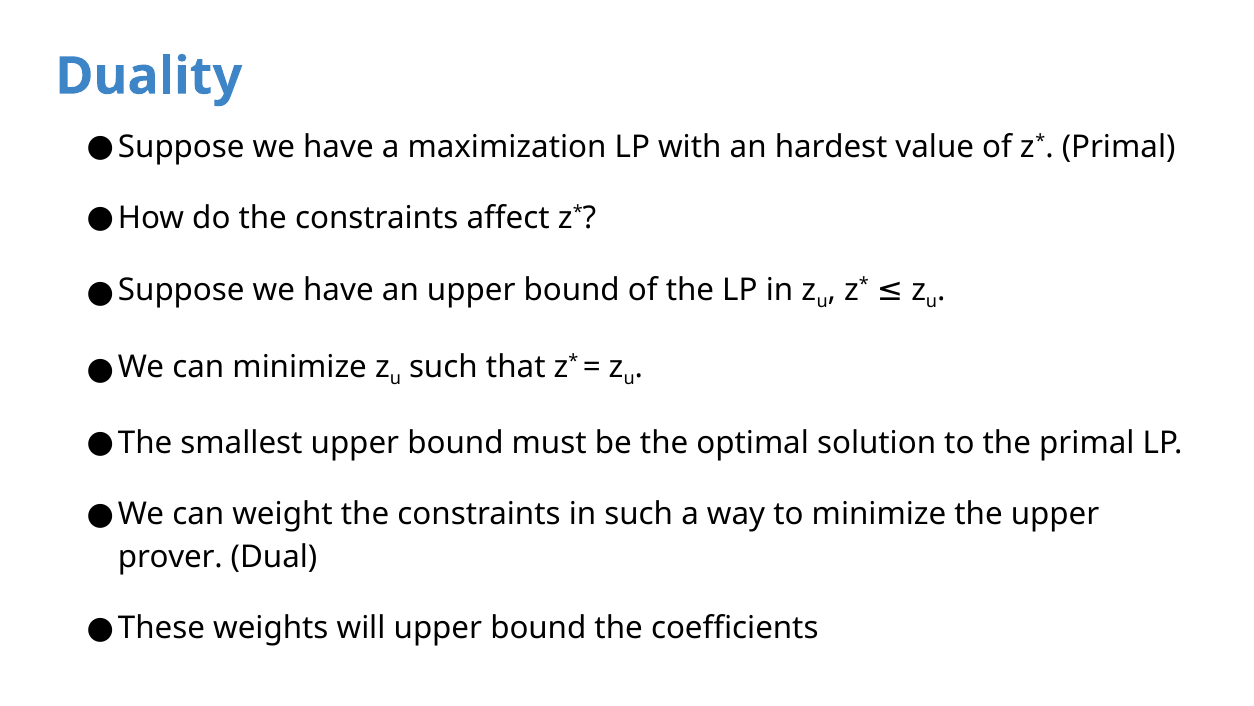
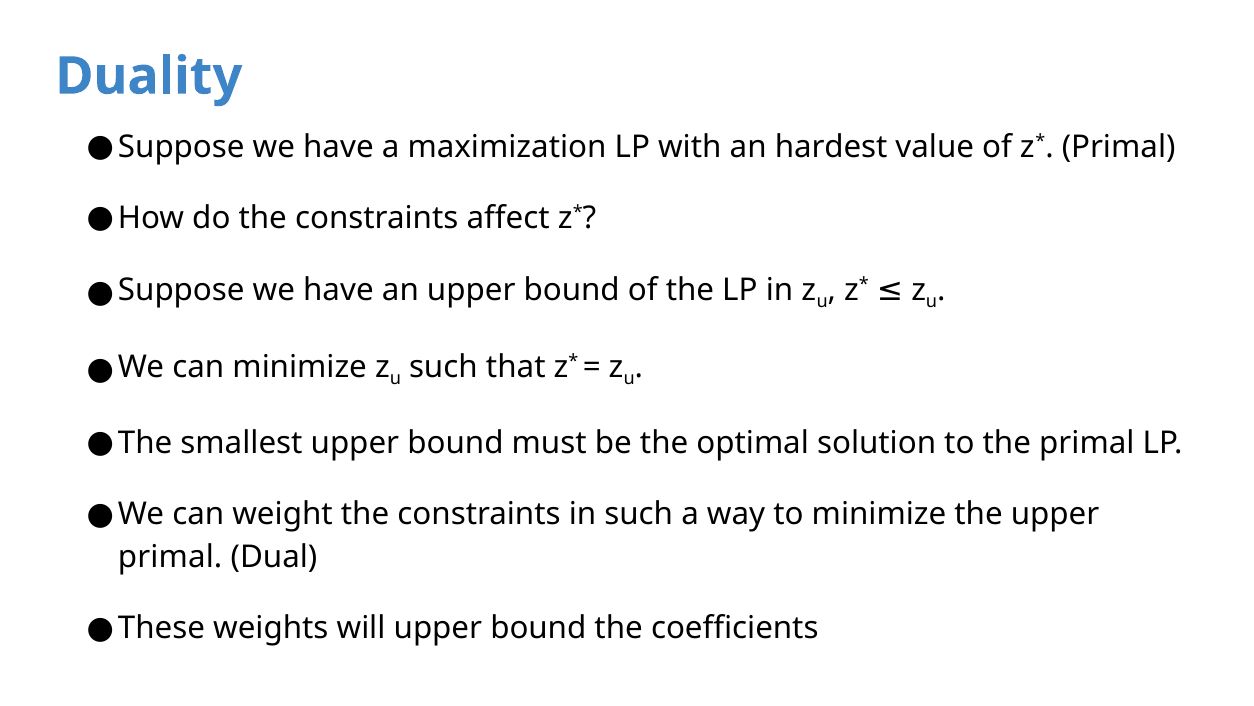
prover at (170, 557): prover -> primal
